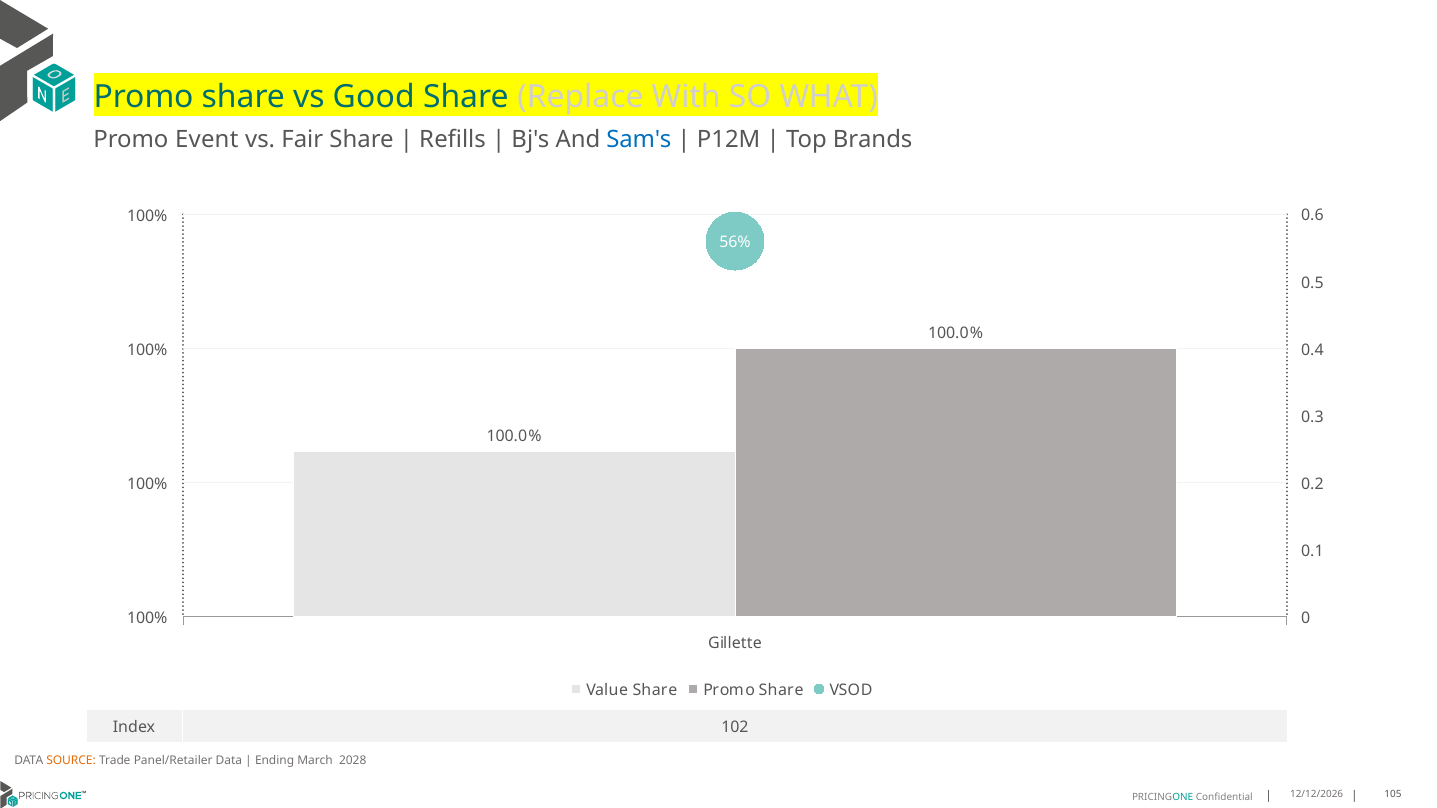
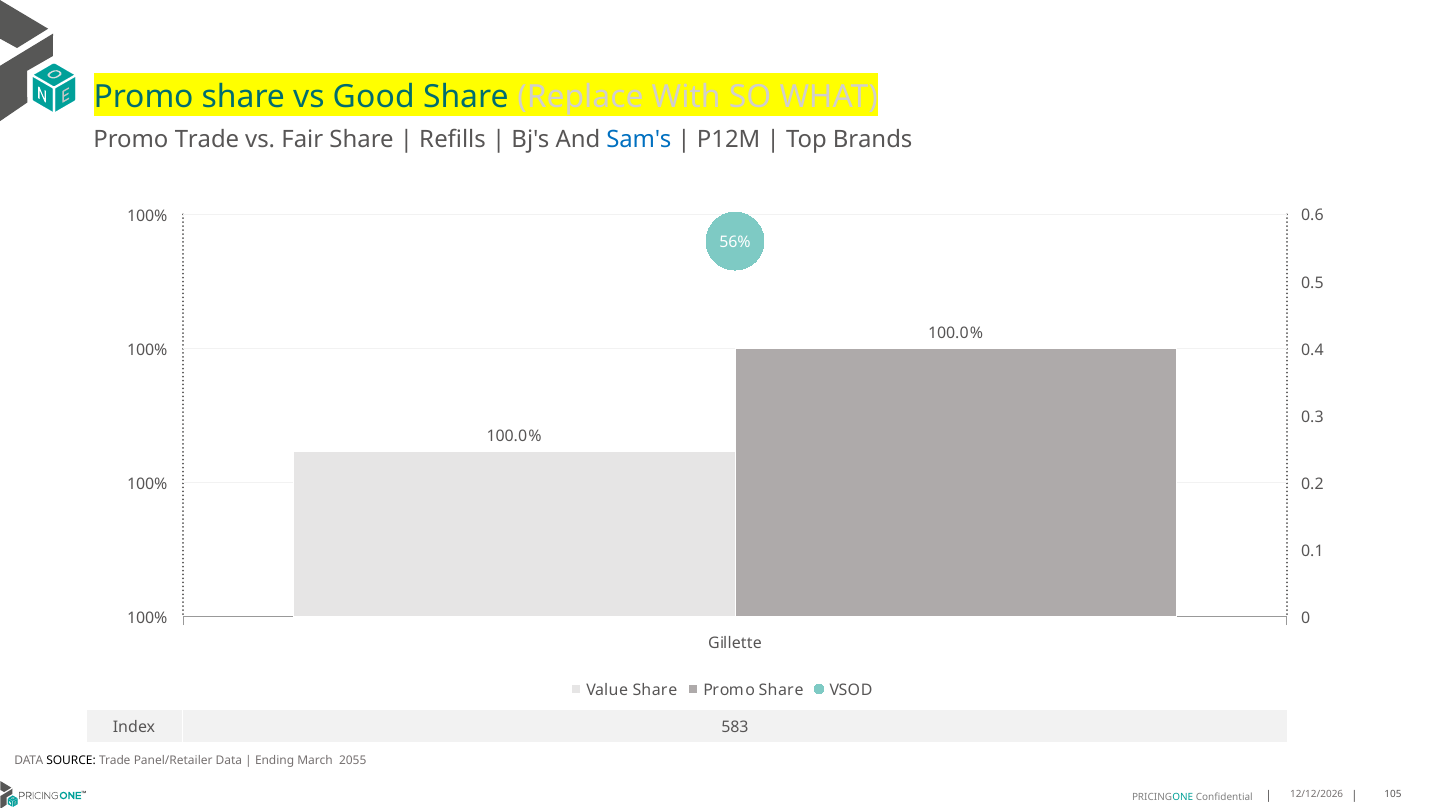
Promo Event: Event -> Trade
102: 102 -> 583
SOURCE colour: orange -> black
2028: 2028 -> 2055
